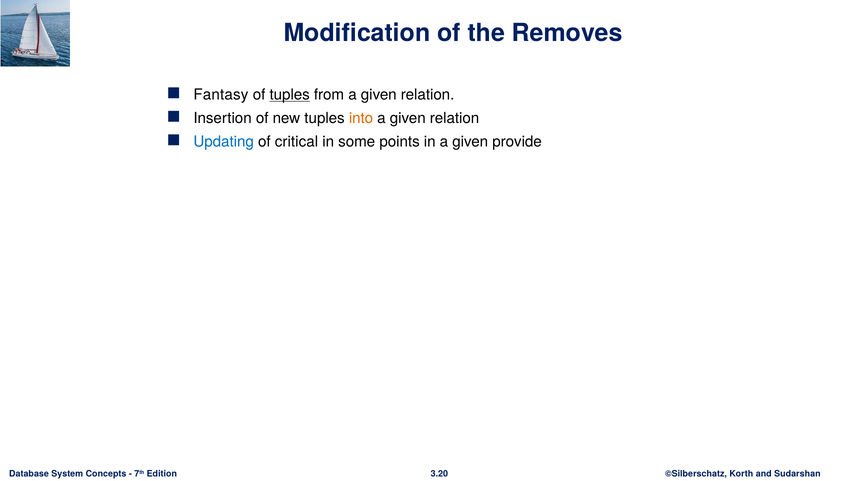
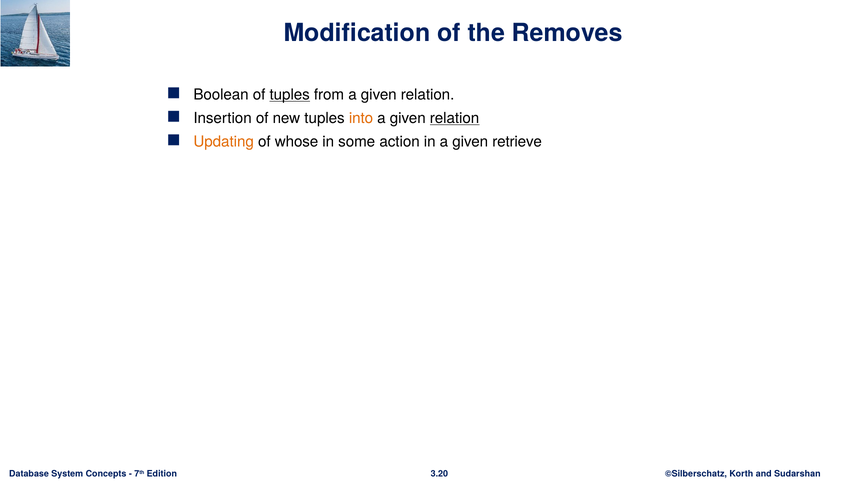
Fantasy: Fantasy -> Boolean
relation at (455, 118) underline: none -> present
Updating colour: blue -> orange
critical: critical -> whose
points: points -> action
provide: provide -> retrieve
